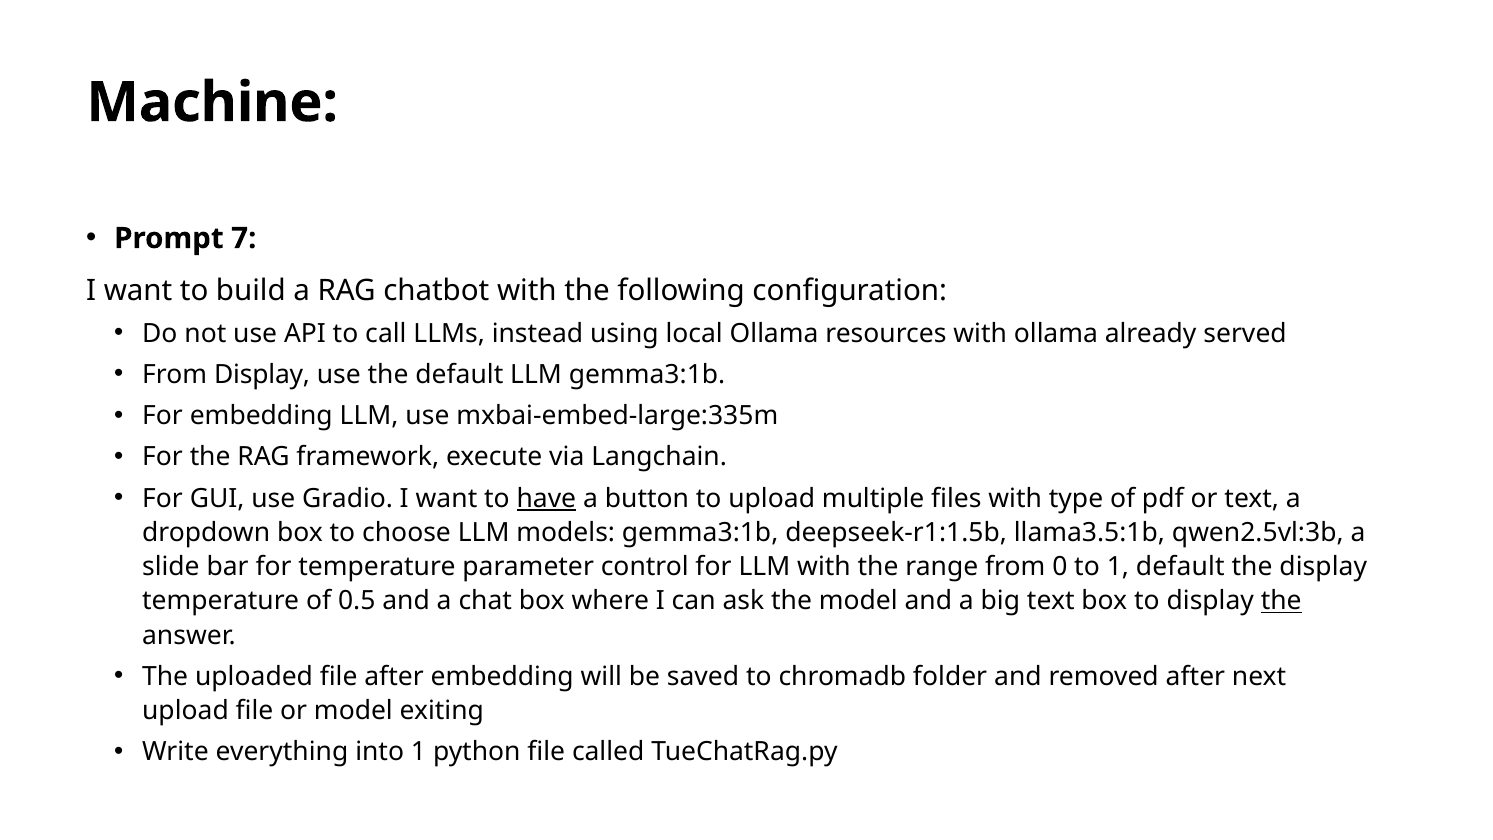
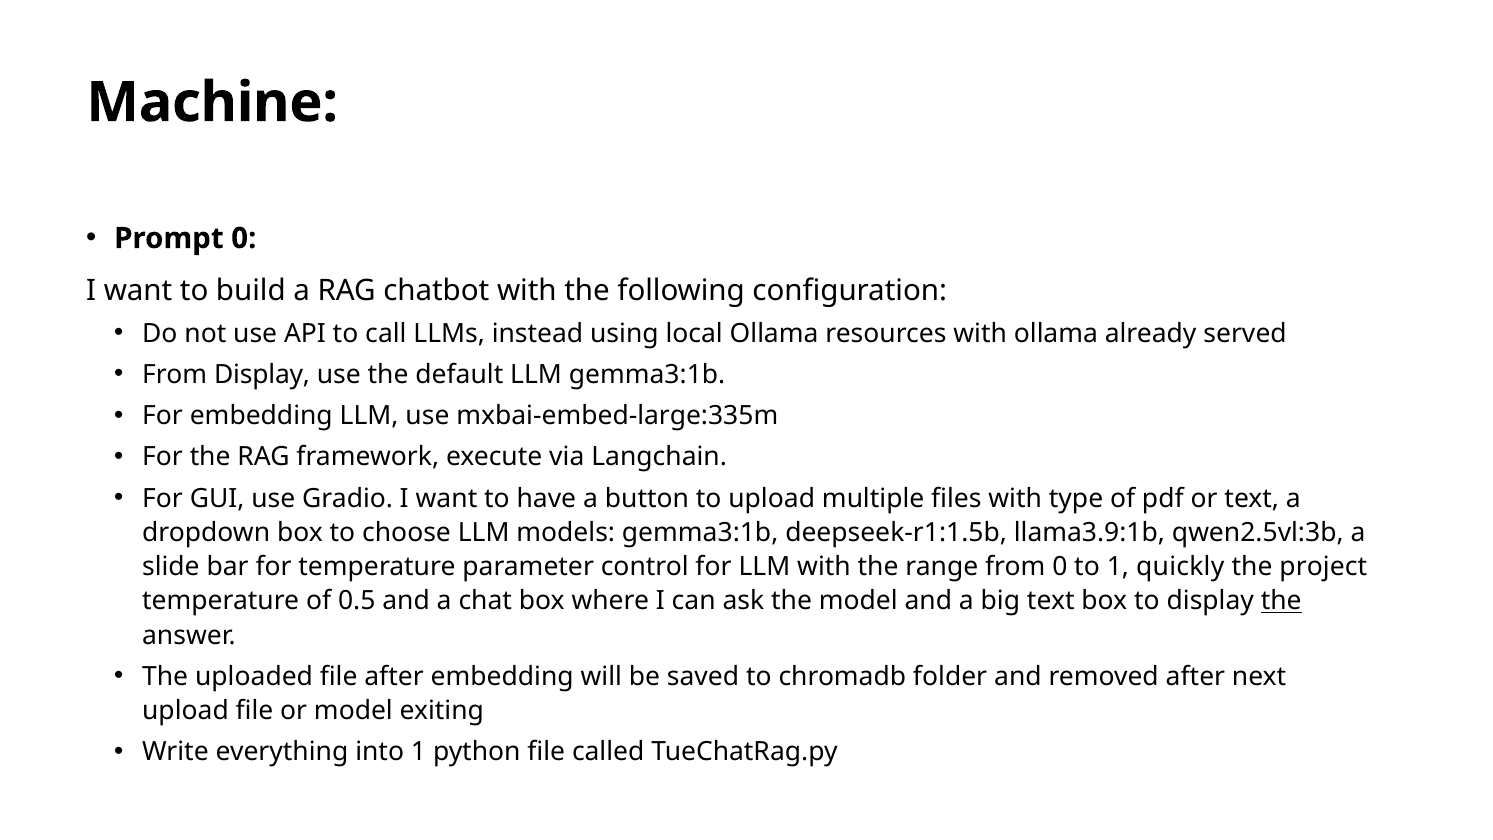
Prompt 7: 7 -> 0
have underline: present -> none
llama3.5:1b: llama3.5:1b -> llama3.9:1b
1 default: default -> quickly
the display: display -> project
